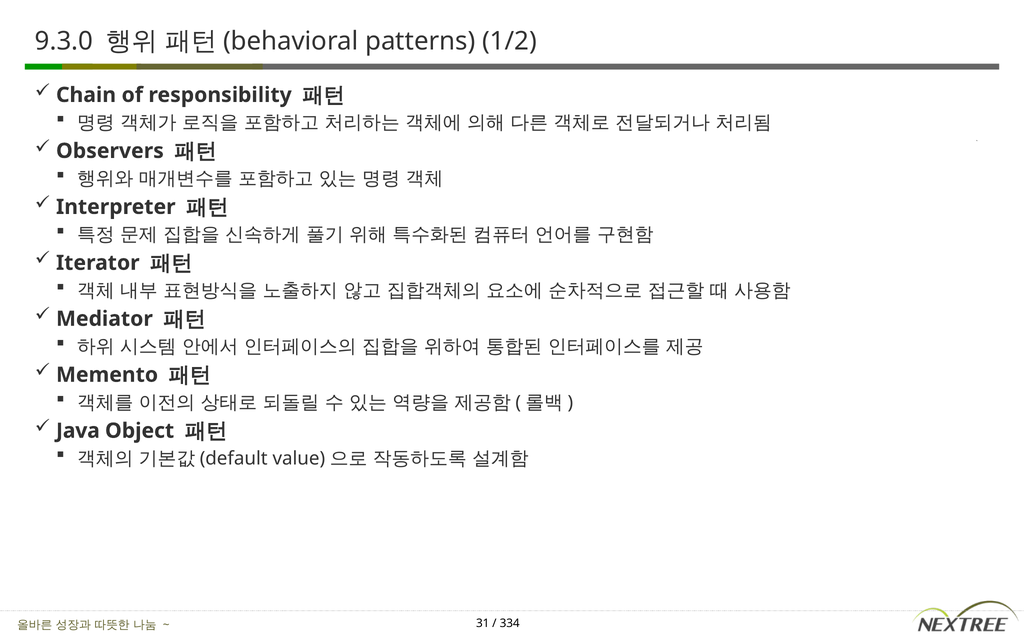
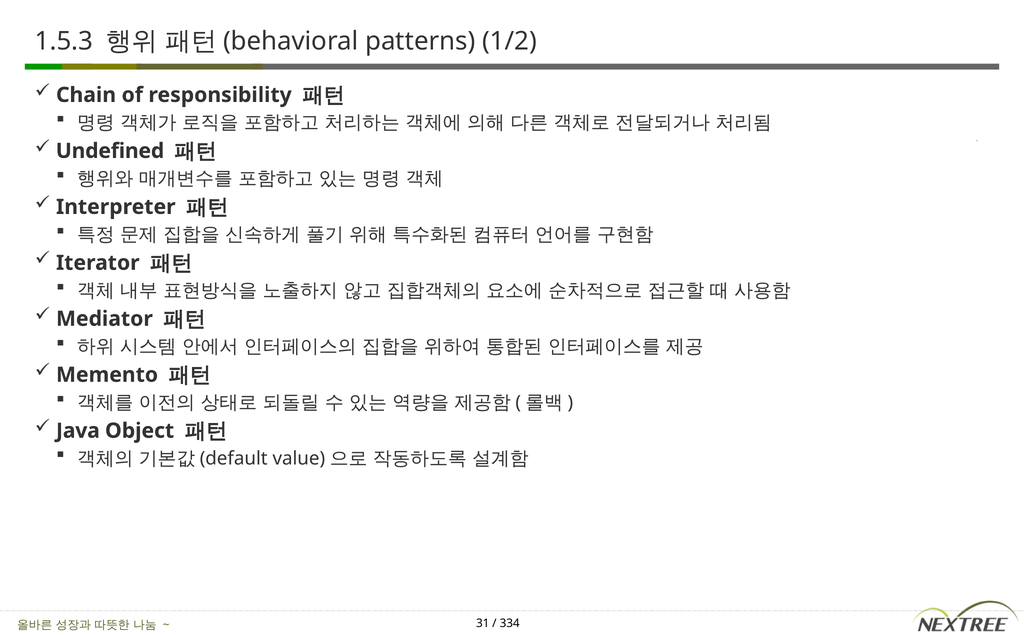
9.3.0: 9.3.0 -> 1.5.3
Observers: Observers -> Undefined
